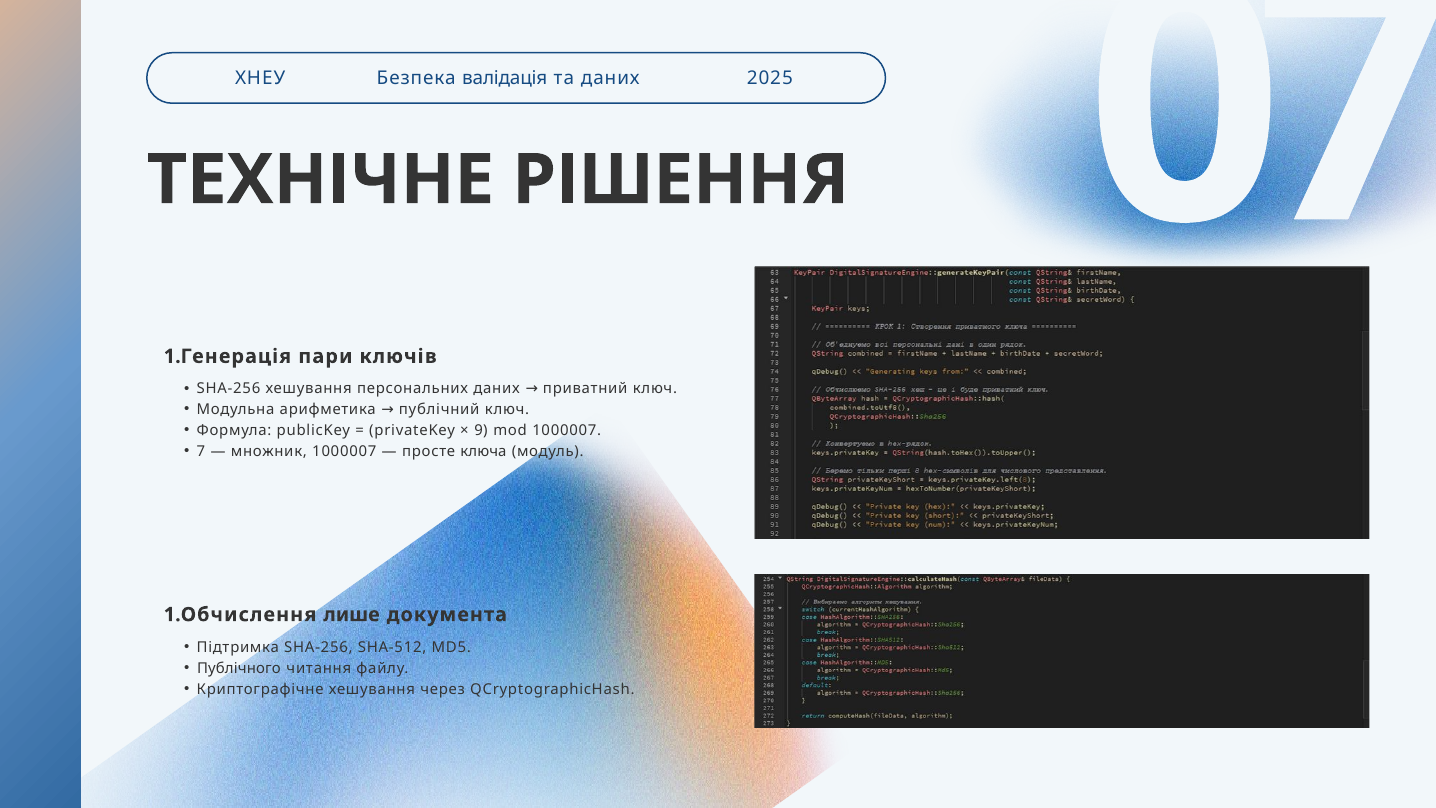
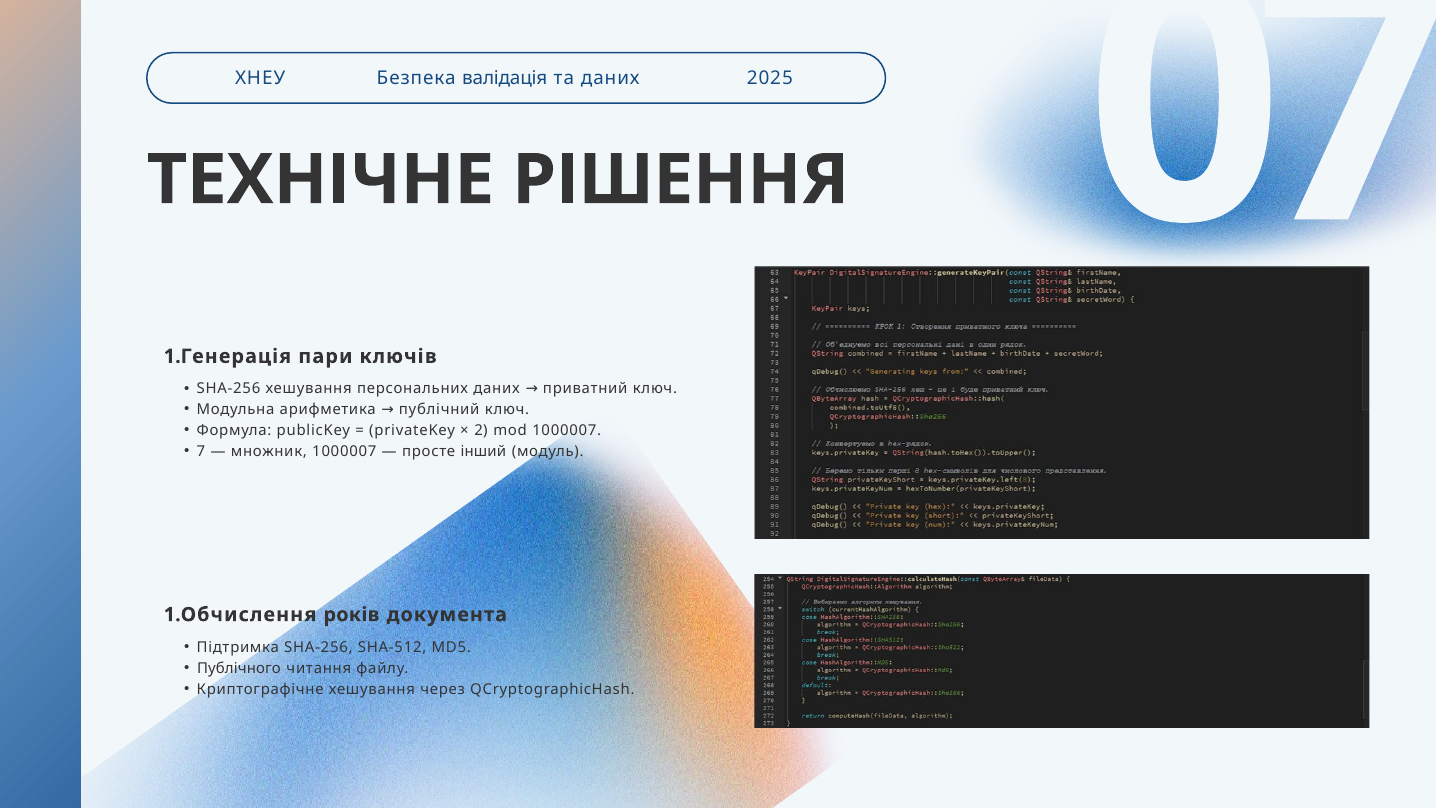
9: 9 -> 2
ключа: ключа -> інший
лише: лише -> років
